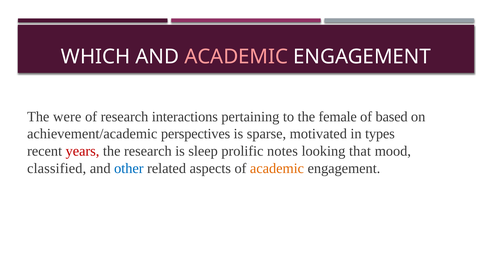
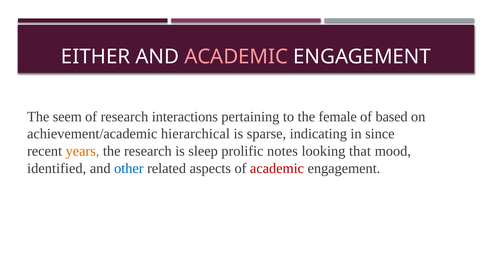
WHICH: WHICH -> EITHER
were: were -> seem
perspectives: perspectives -> hierarchical
motivated: motivated -> indicating
types: types -> since
years colour: red -> orange
classified: classified -> identified
academic at (277, 168) colour: orange -> red
